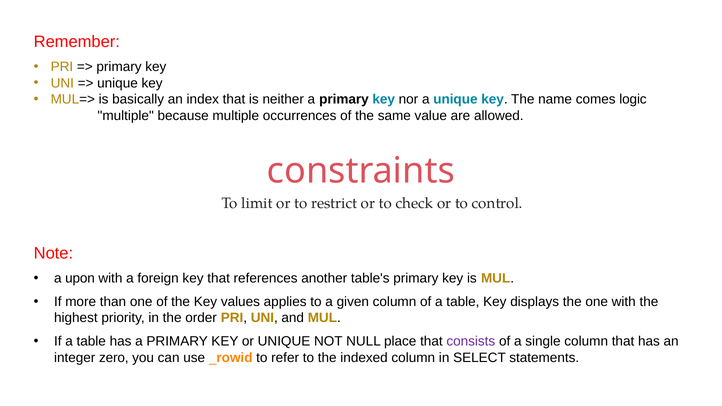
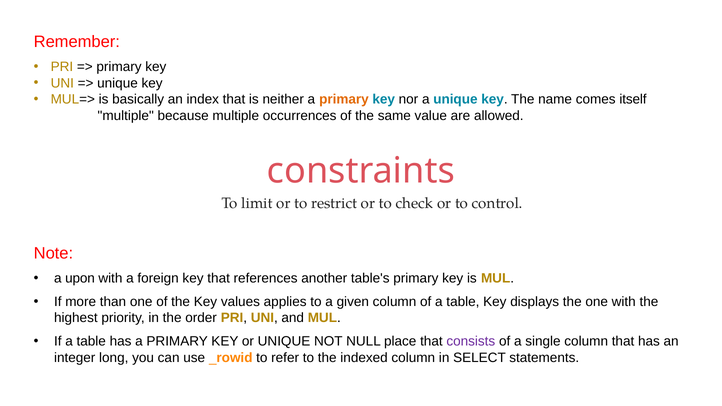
primary at (344, 100) colour: black -> orange
logic: logic -> itself
zero: zero -> long
